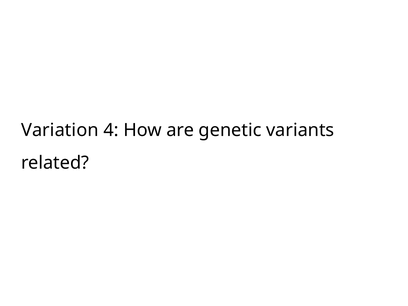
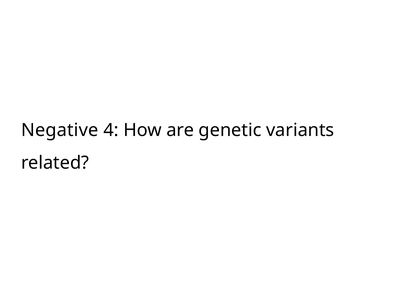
Variation: Variation -> Negative
